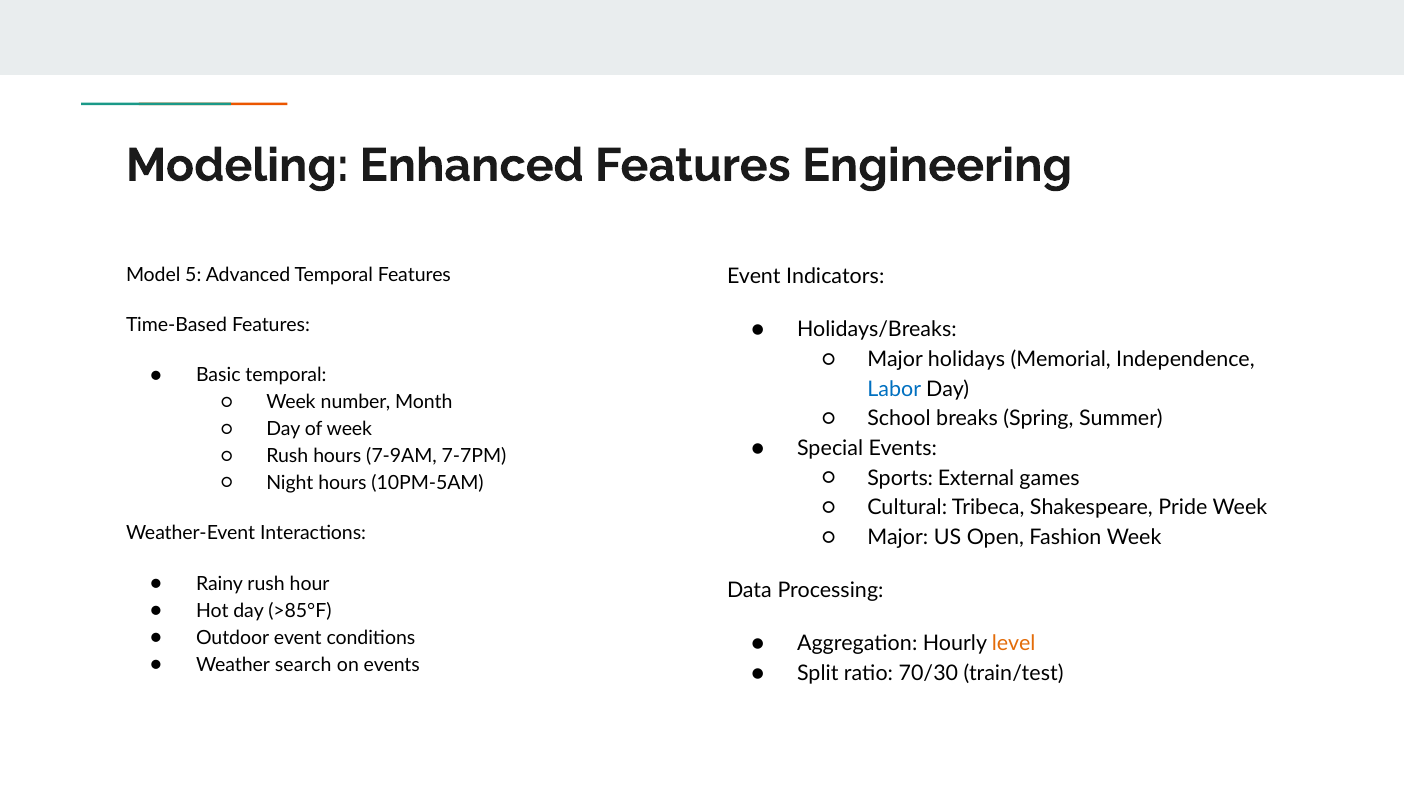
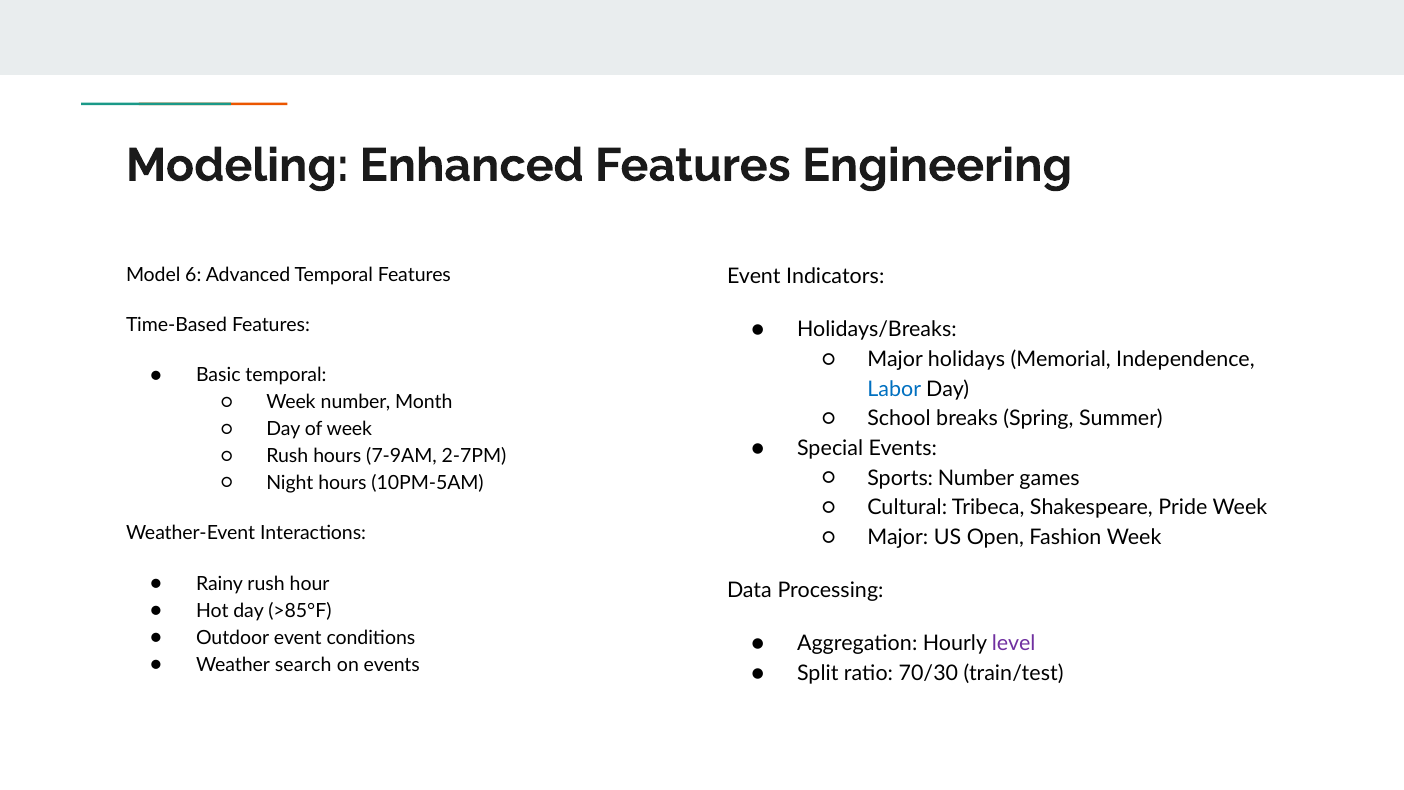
5: 5 -> 6
7-7PM: 7-7PM -> 2-7PM
Sports External: External -> Number
level colour: orange -> purple
